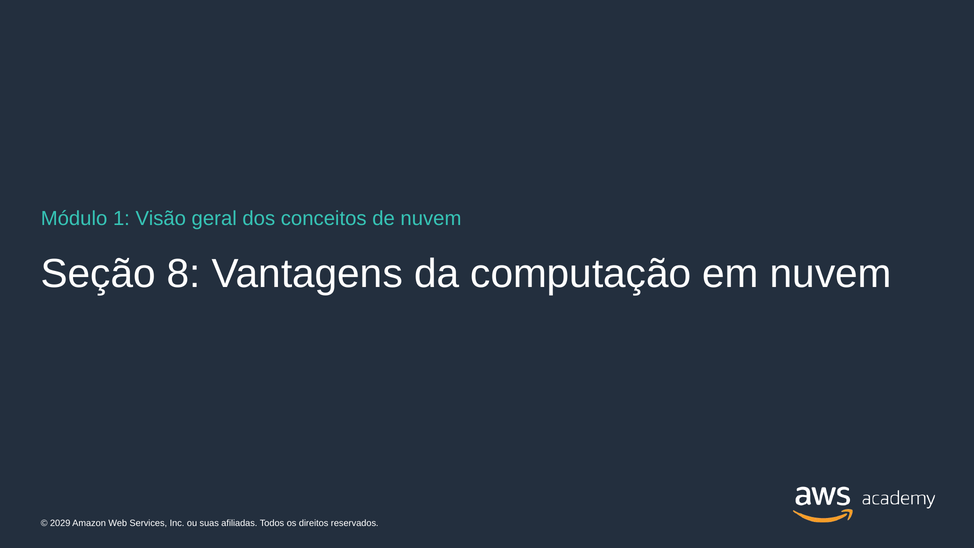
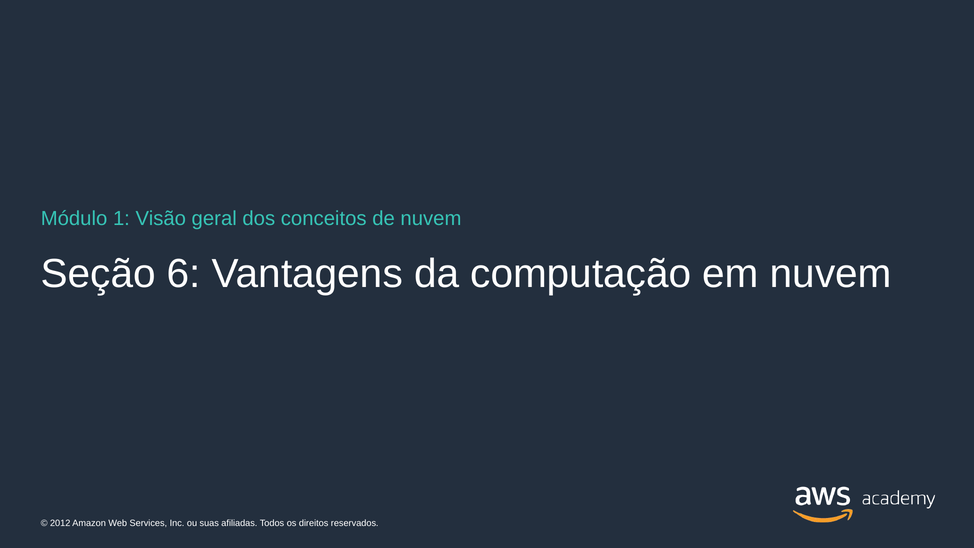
8: 8 -> 6
2029: 2029 -> 2012
